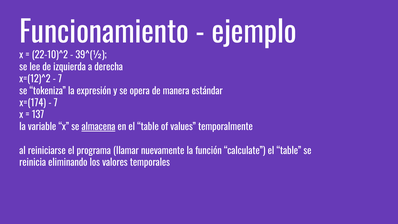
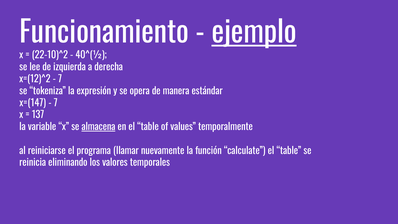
ejemplo underline: none -> present
39^(½: 39^(½ -> 40^(½
x=(174: x=(174 -> x=(147
